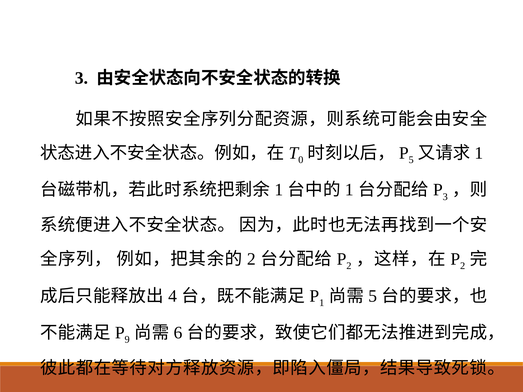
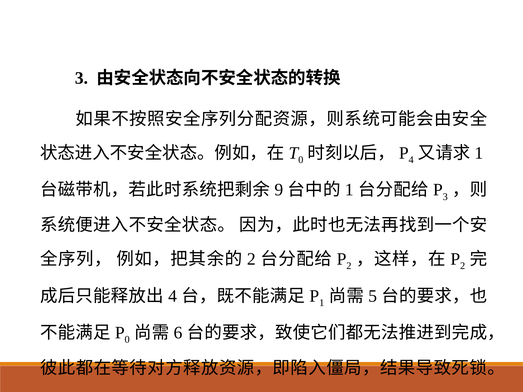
5 at (411, 160): 5 -> 4
1 at (279, 190): 1 -> 9
9 at (127, 340): 9 -> 0
